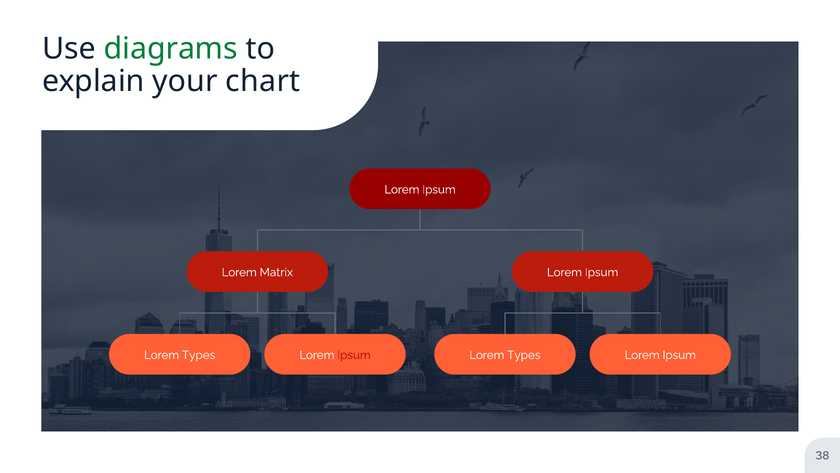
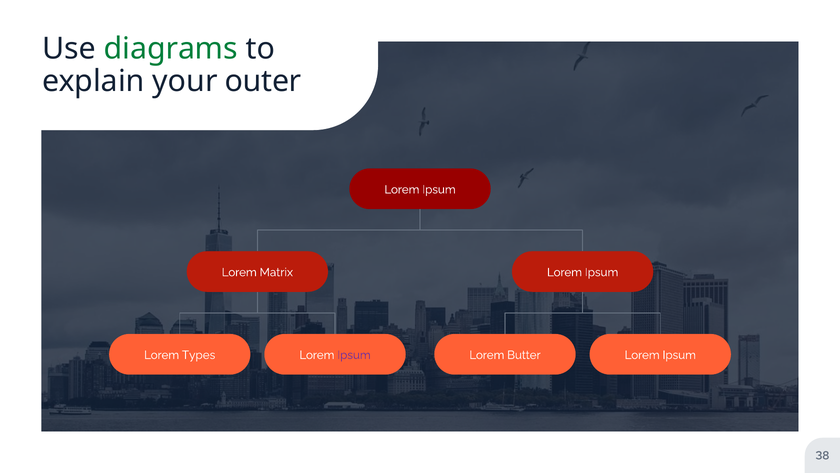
chart: chart -> outer
Ipsum at (354, 355) colour: red -> purple
Types at (524, 355): Types -> Butter
